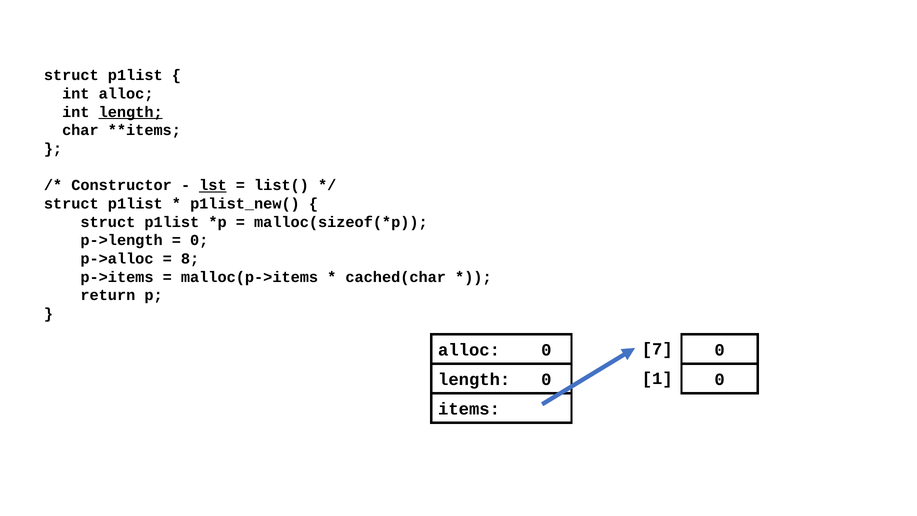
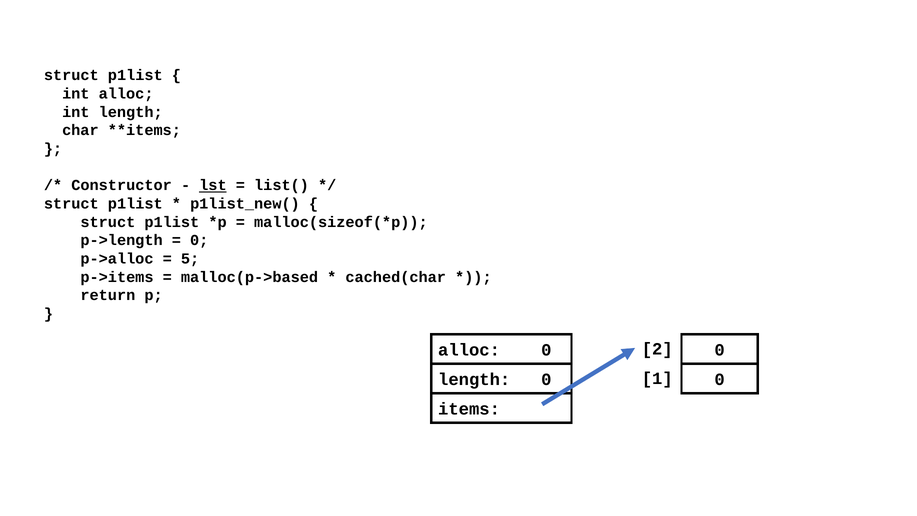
length at (131, 112) underline: present -> none
8: 8 -> 5
malloc(p->items: malloc(p->items -> malloc(p->based
7: 7 -> 2
